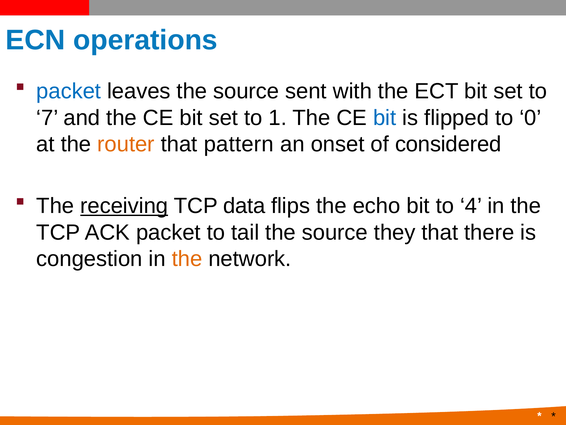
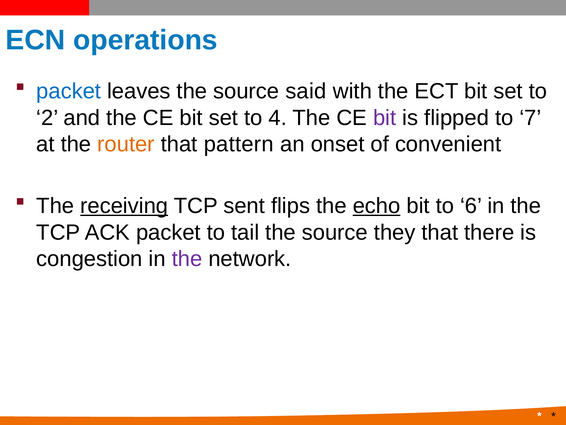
sent: sent -> said
7: 7 -> 2
1: 1 -> 4
bit at (385, 118) colour: blue -> purple
0: 0 -> 7
considered: considered -> convenient
data: data -> sent
echo underline: none -> present
4: 4 -> 6
the at (187, 259) colour: orange -> purple
